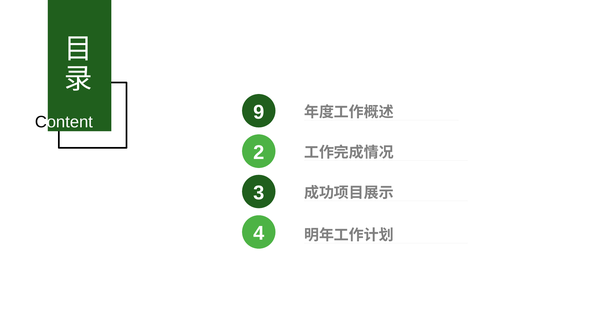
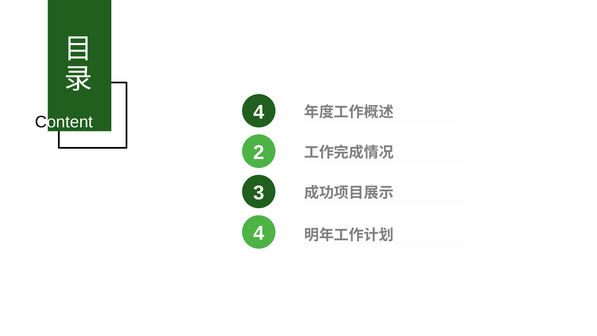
Content 9: 9 -> 4
